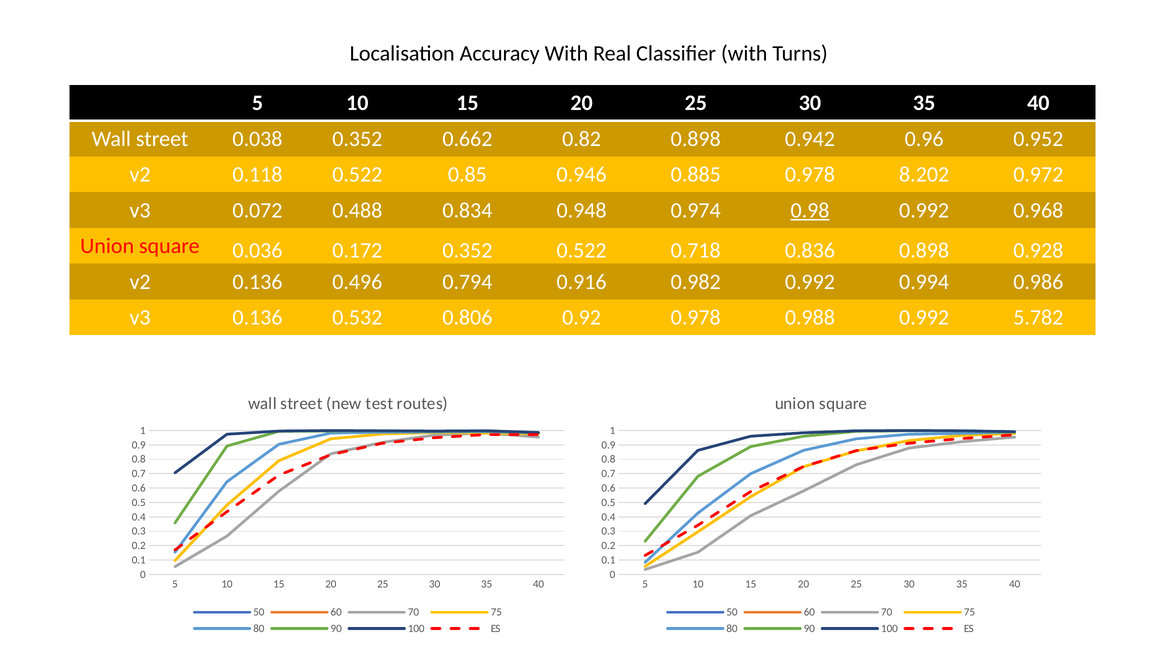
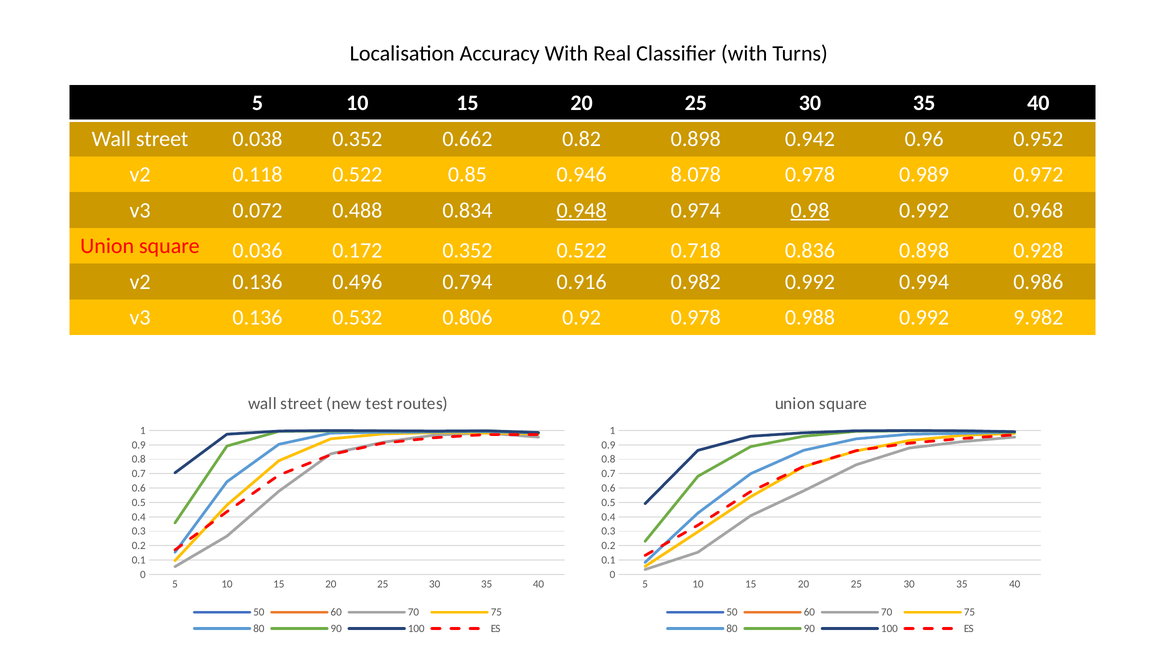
0.885: 0.885 -> 8.078
8.202: 8.202 -> 0.989
0.948 underline: none -> present
5.782: 5.782 -> 9.982
